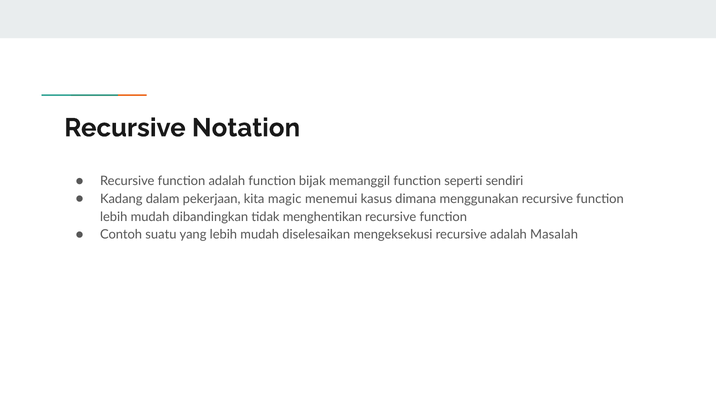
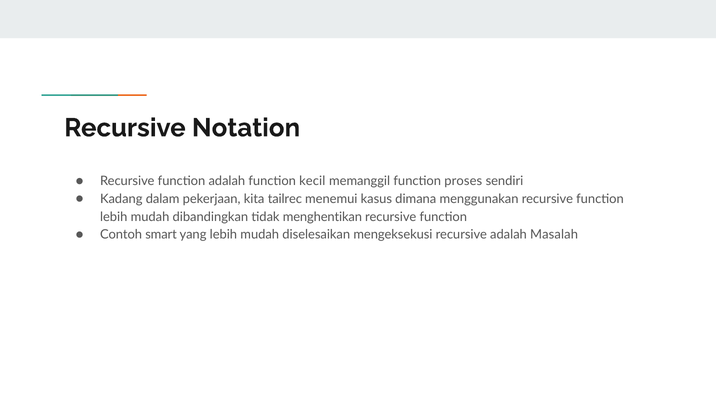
bijak: bijak -> kecil
seperti: seperti -> proses
magic: magic -> tailrec
suatu: suatu -> smart
